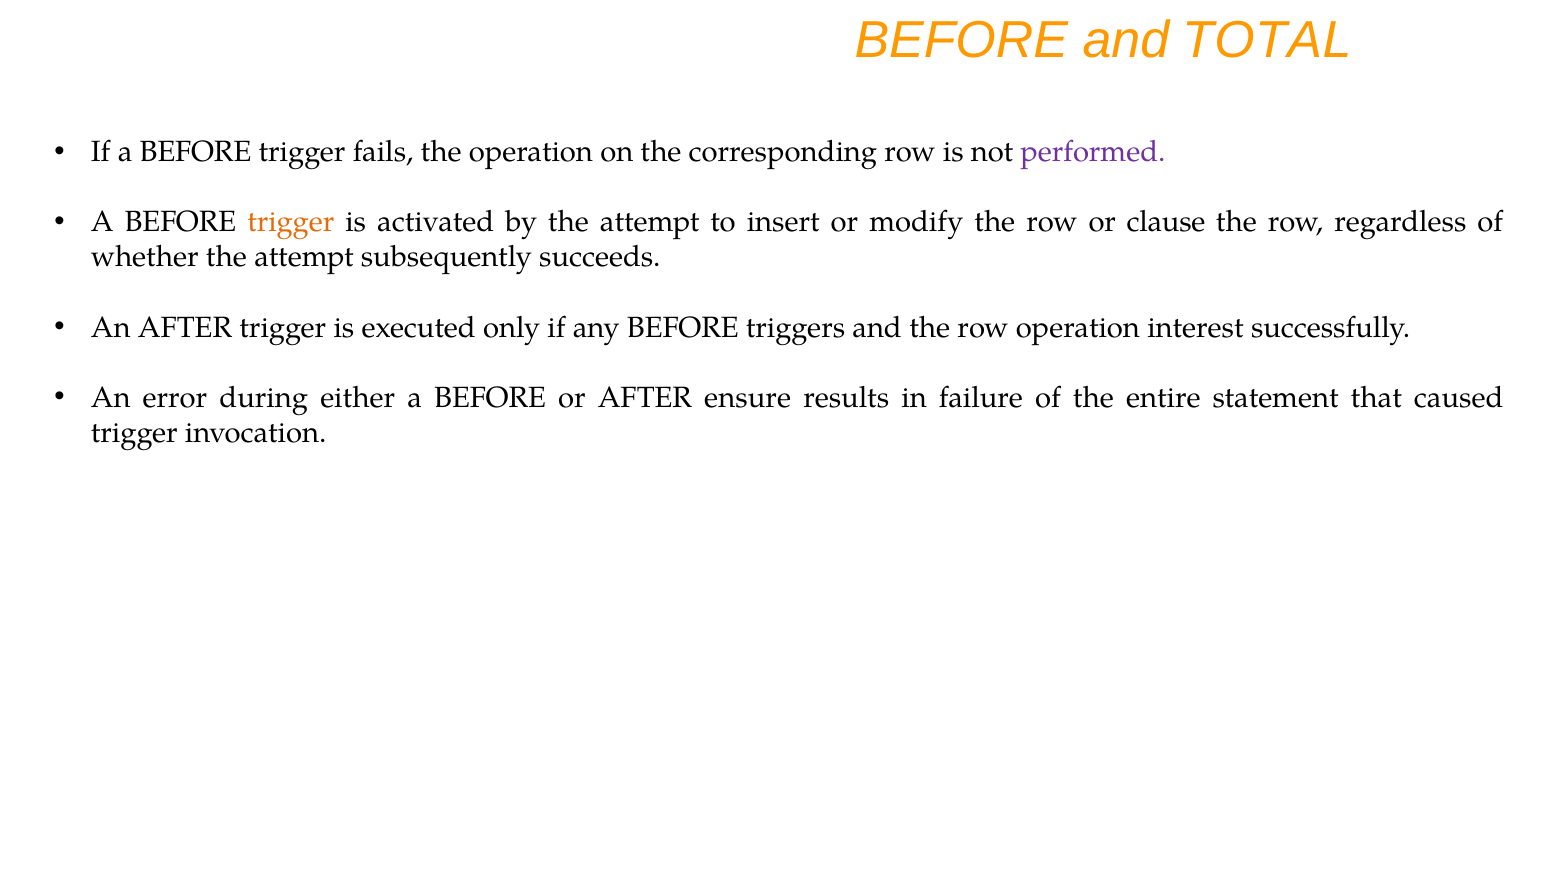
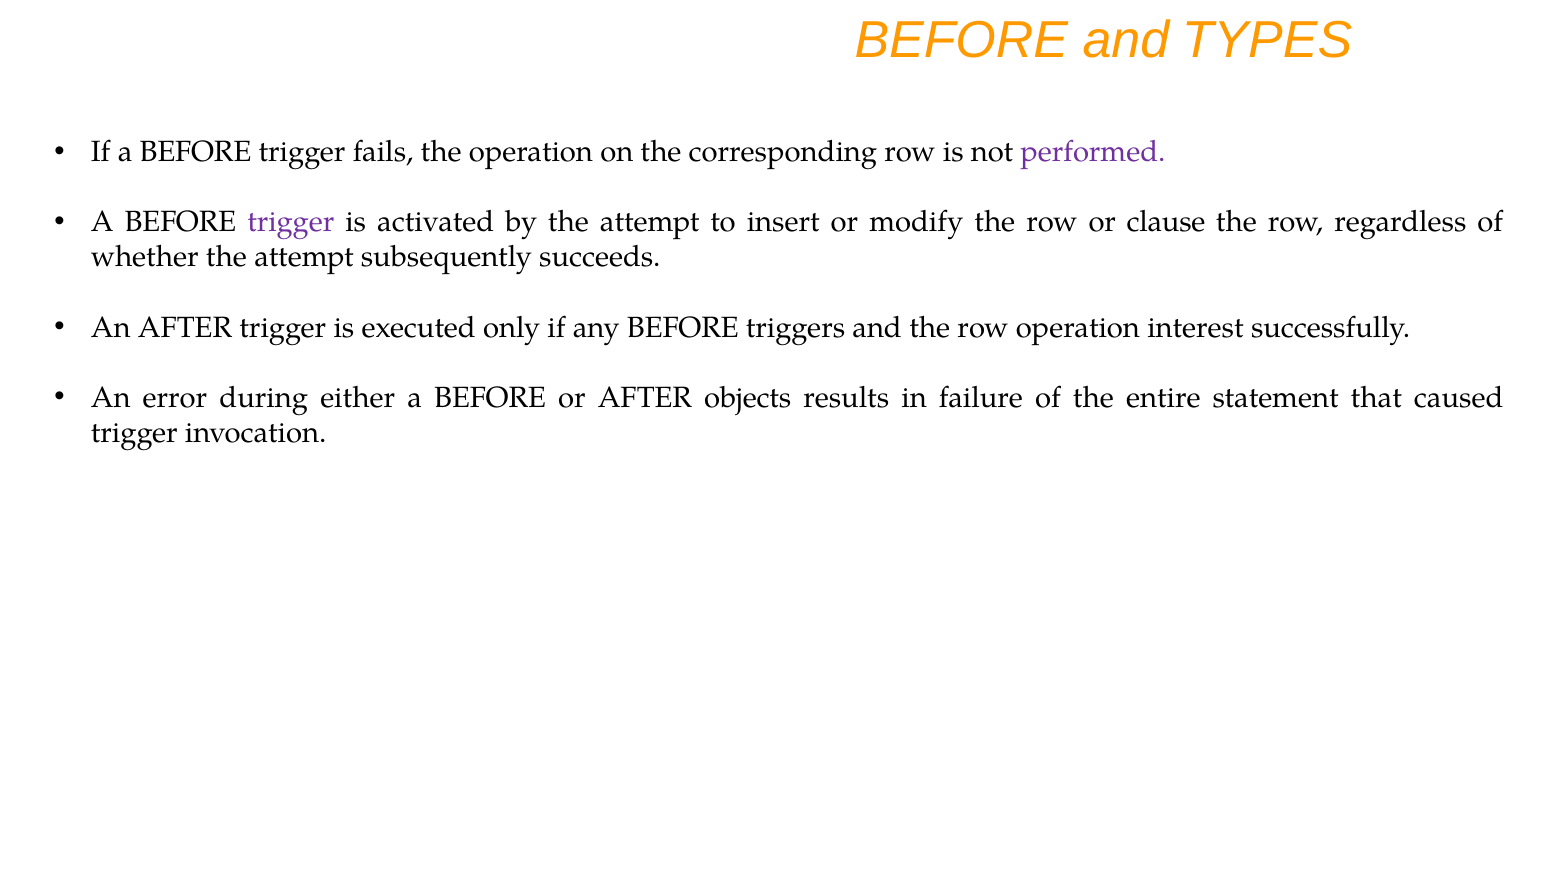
TOTAL: TOTAL -> TYPES
trigger at (291, 222) colour: orange -> purple
ensure: ensure -> objects
